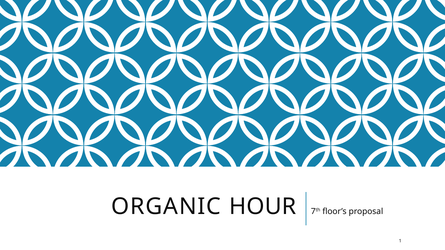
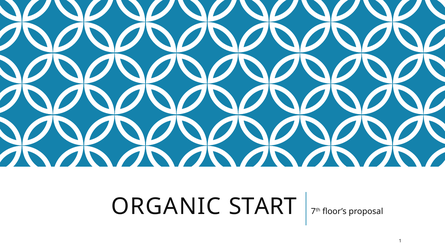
HOUR: HOUR -> START
